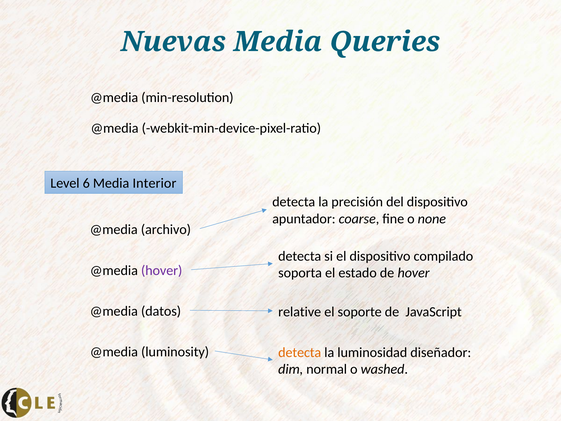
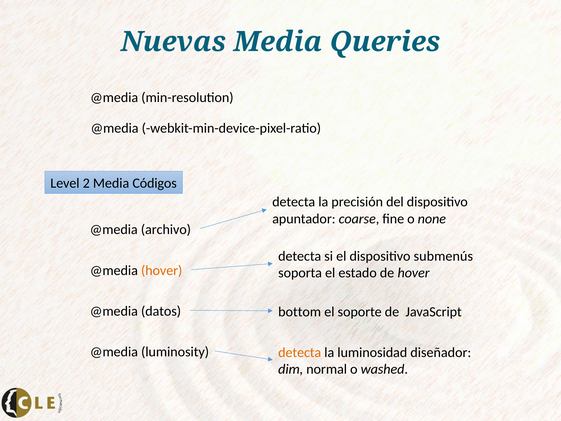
6: 6 -> 2
Interior: Interior -> Códigos
compilado: compilado -> submenús
hover at (162, 271) colour: purple -> orange
relative: relative -> bottom
